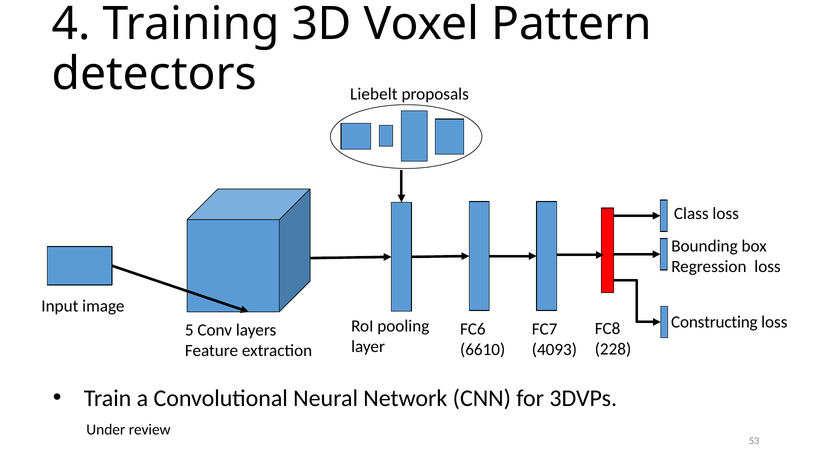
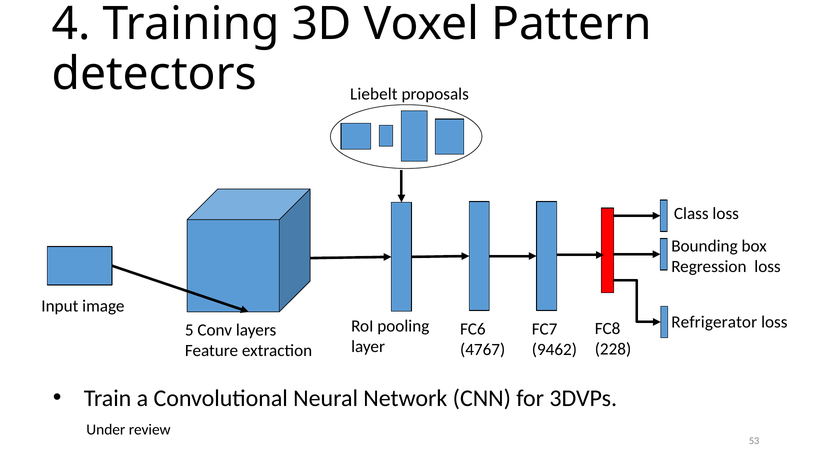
Constructing: Constructing -> Refrigerator
6610: 6610 -> 4767
4093: 4093 -> 9462
